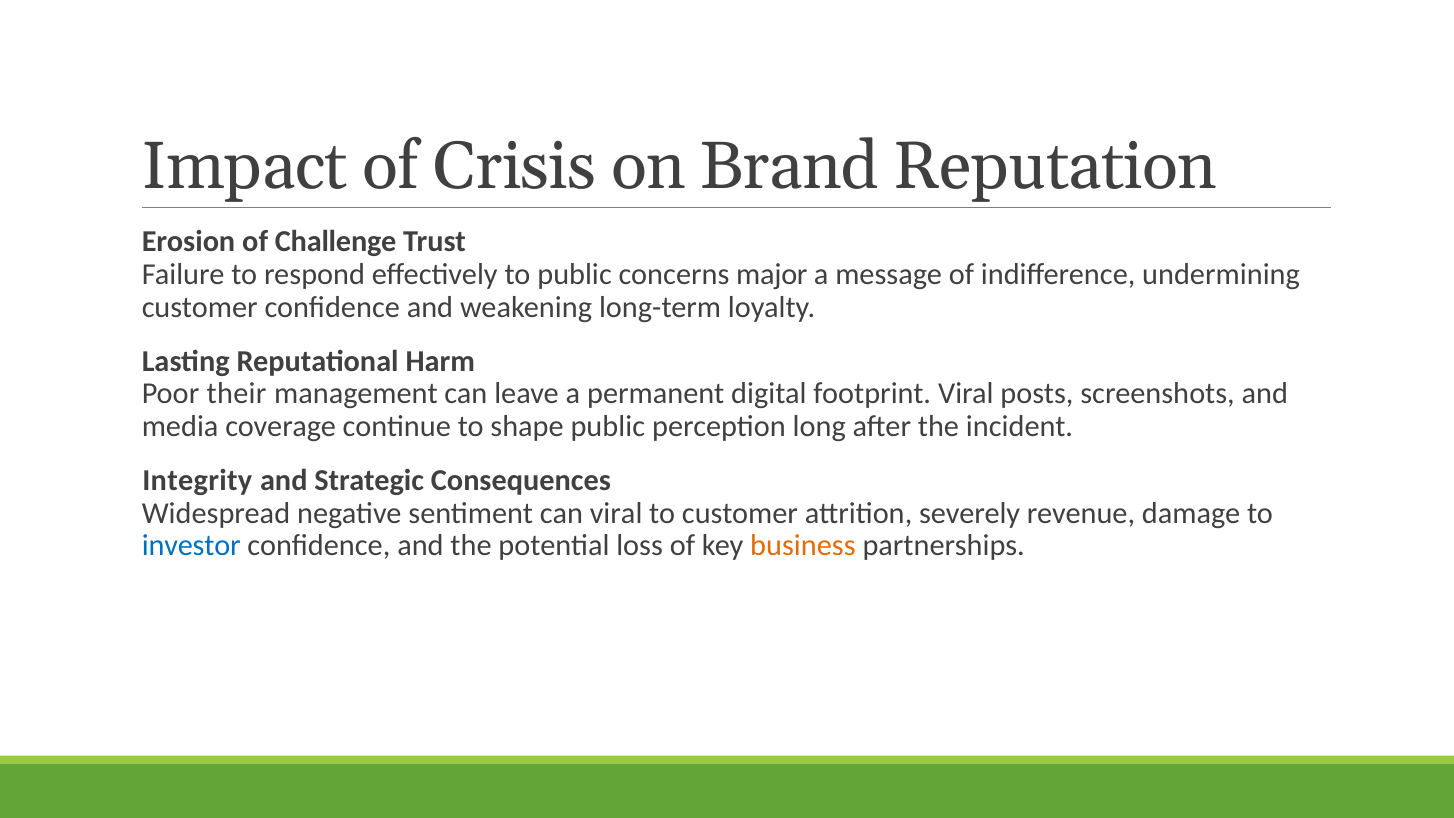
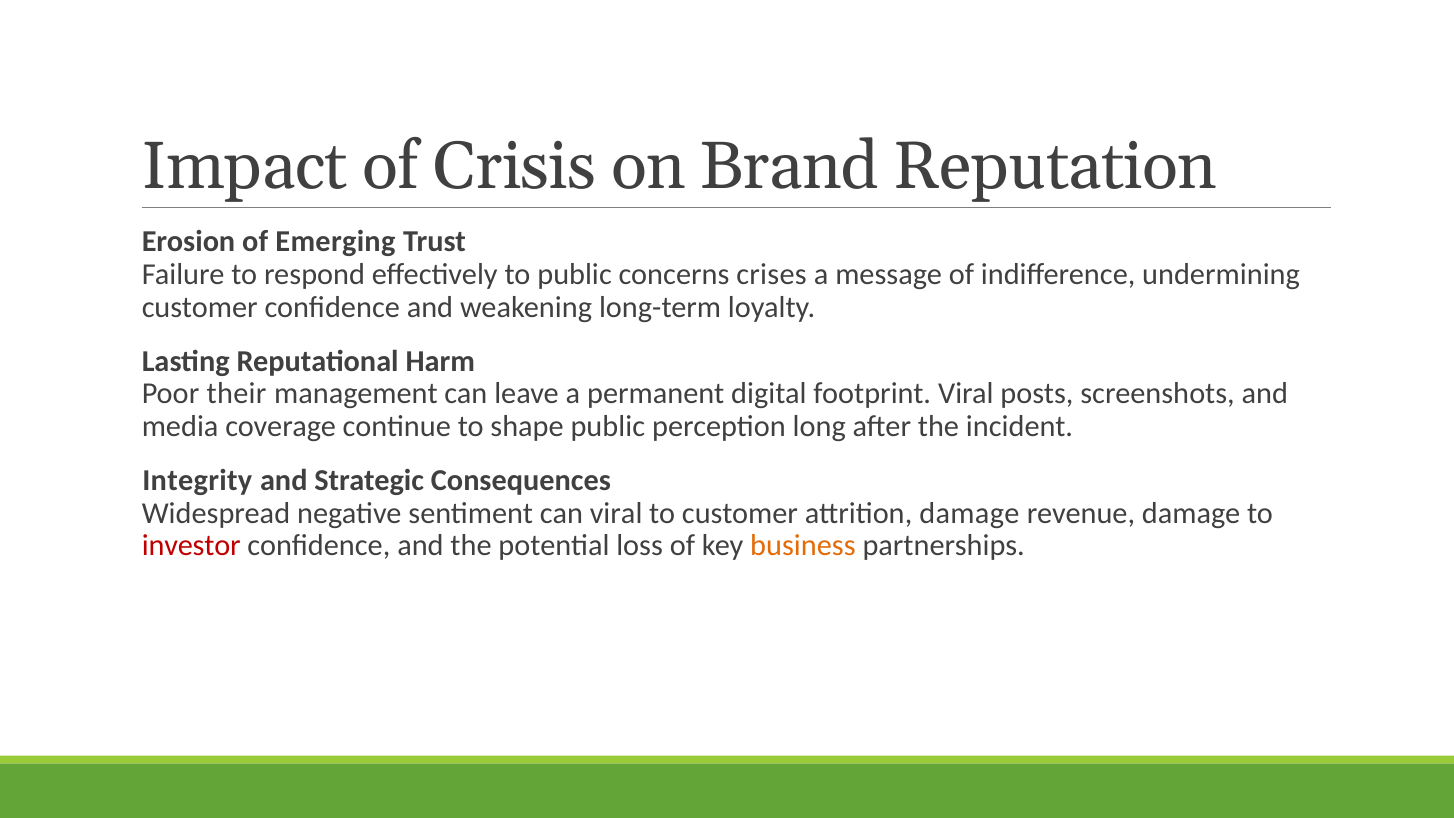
Challenge: Challenge -> Emerging
major: major -> crises
attrition severely: severely -> damage
investor colour: blue -> red
